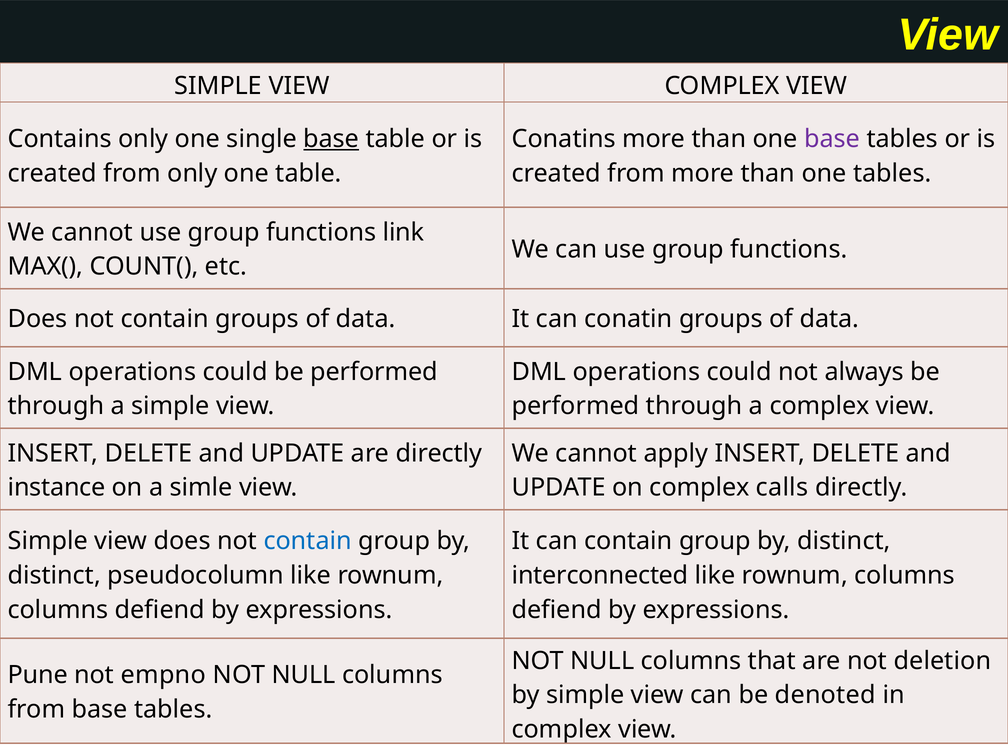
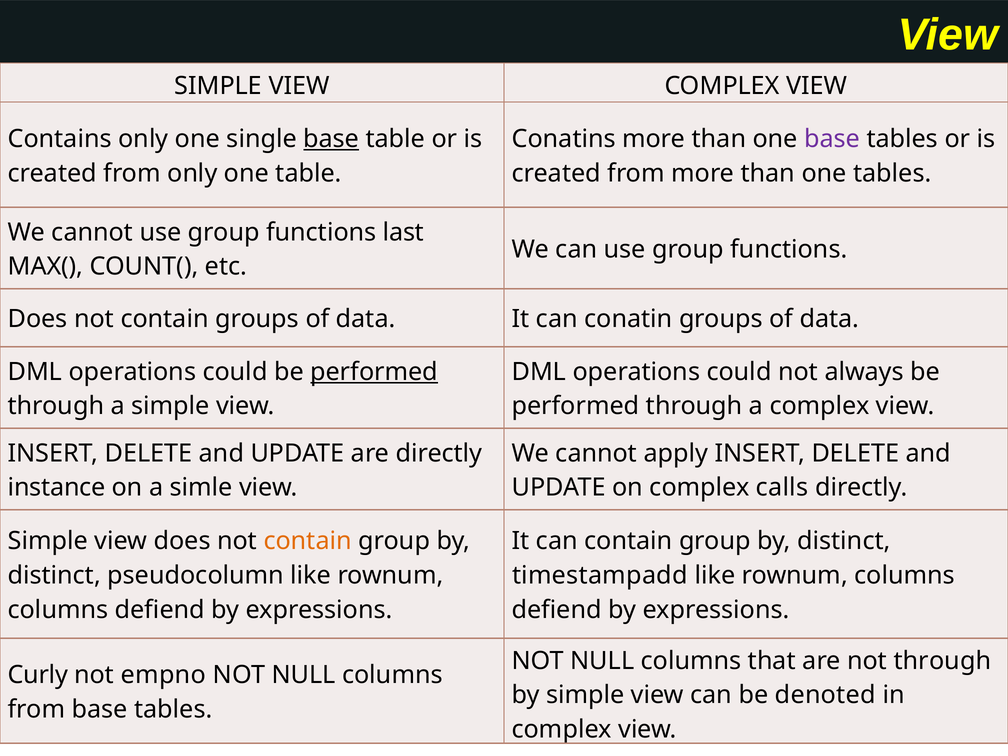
link: link -> last
performed at (374, 372) underline: none -> present
contain at (308, 541) colour: blue -> orange
interconnected: interconnected -> timestampadd
not deletion: deletion -> through
Pune: Pune -> Curly
